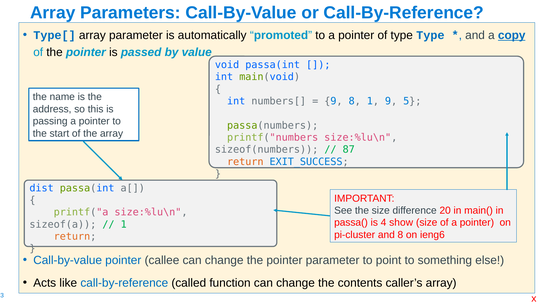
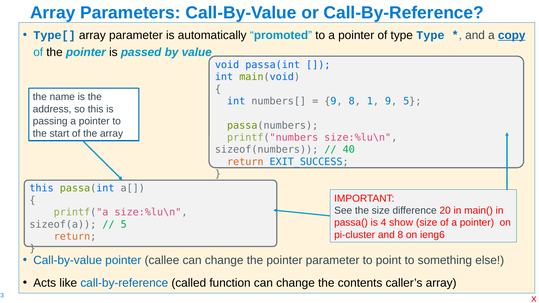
87: 87 -> 40
dist at (42, 188): dist -> this
1 at (124, 225): 1 -> 5
